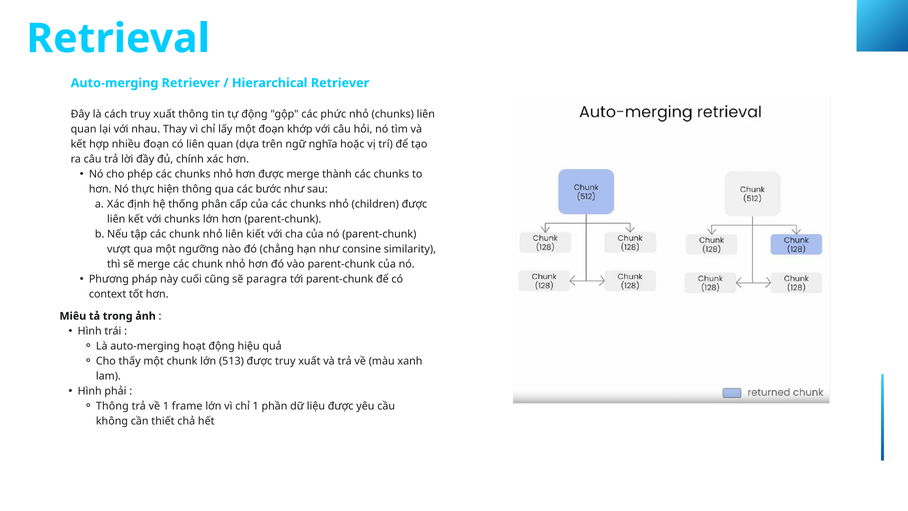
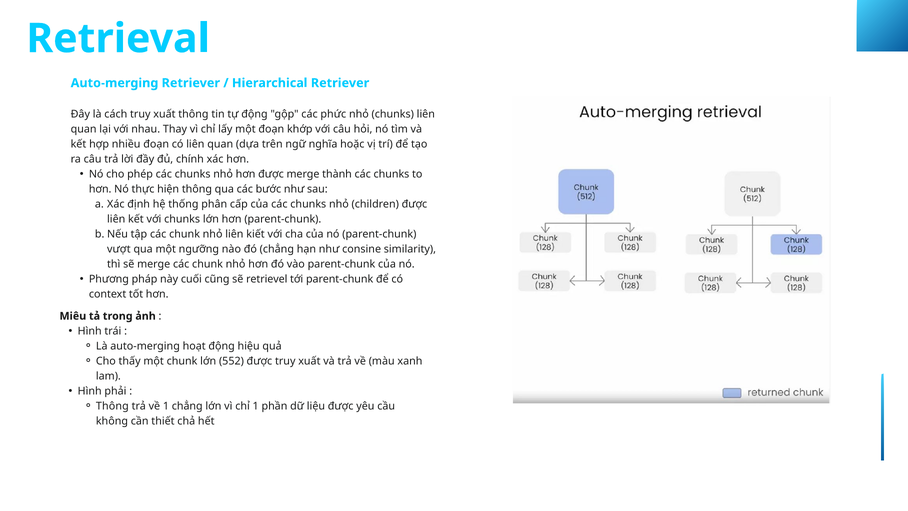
paragra: paragra -> retrievel
513: 513 -> 552
1 frame: frame -> chẳng
